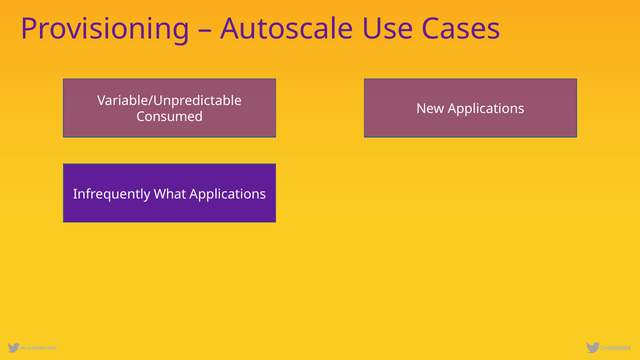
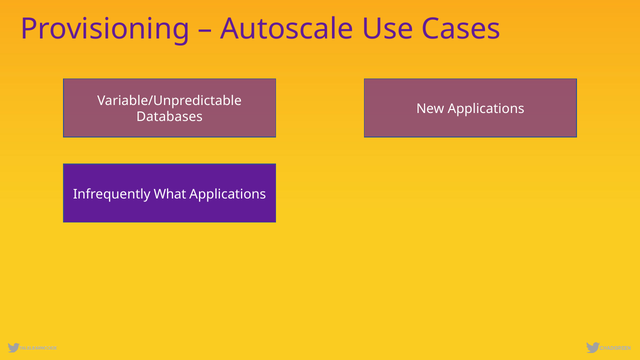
Consumed: Consumed -> Databases
